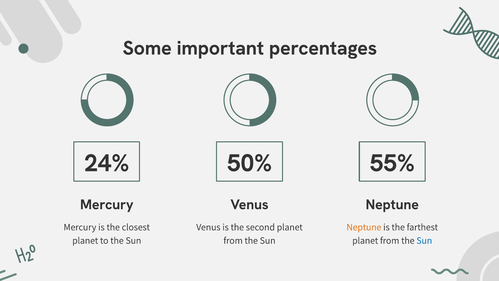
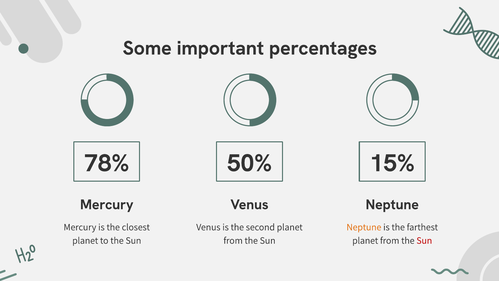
24%: 24% -> 78%
55%: 55% -> 15%
Sun at (424, 240) colour: blue -> red
